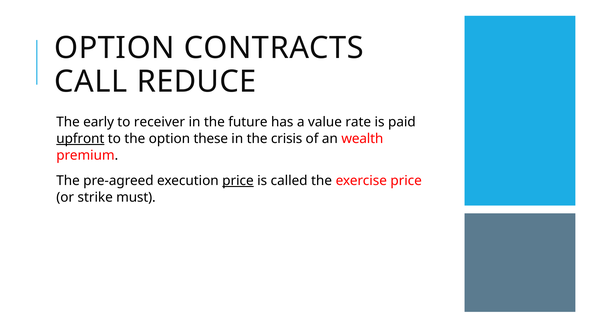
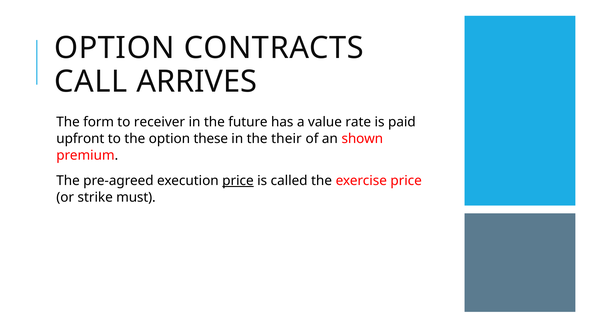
REDUCE: REDUCE -> ARRIVES
early: early -> form
upfront underline: present -> none
crisis: crisis -> their
wealth: wealth -> shown
